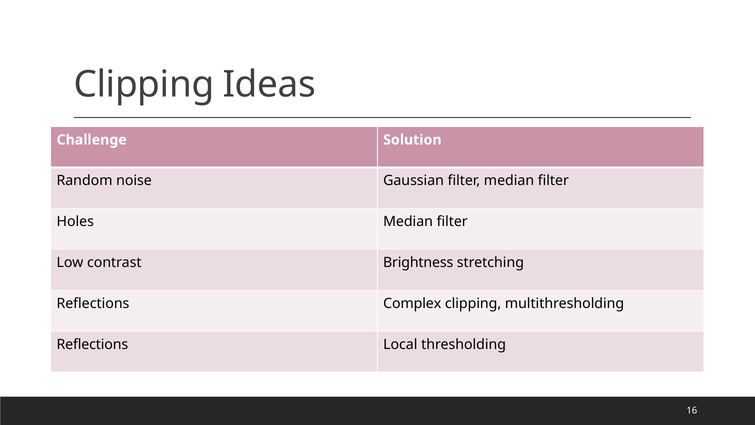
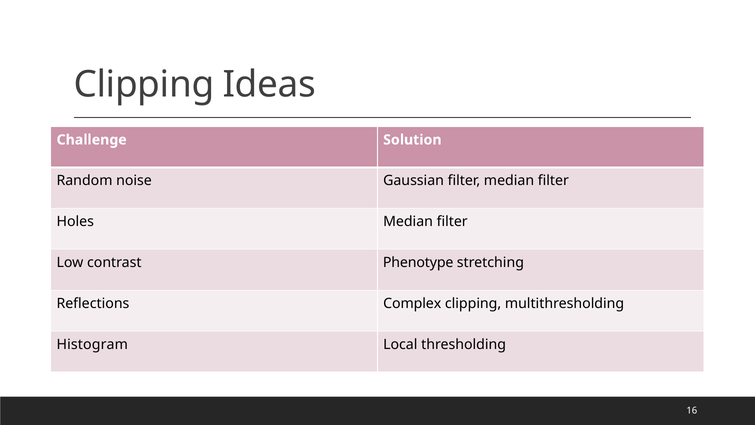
Brightness: Brightness -> Phenotype
Reflections at (92, 344): Reflections -> Histogram
